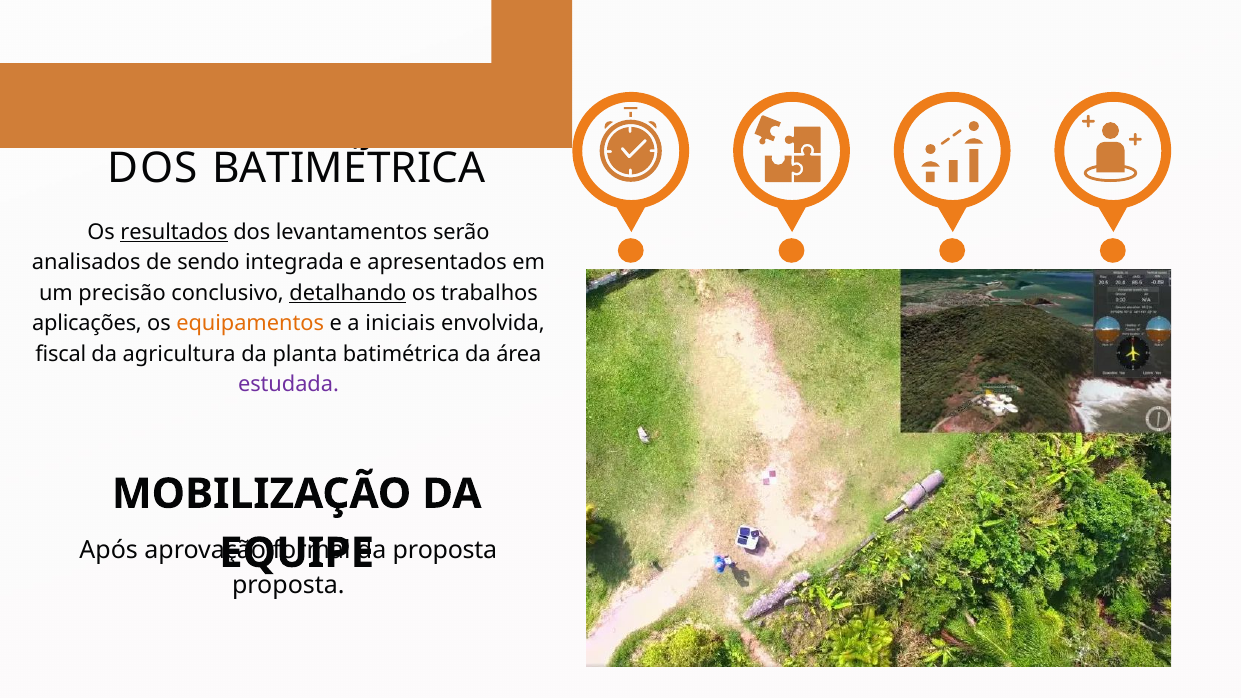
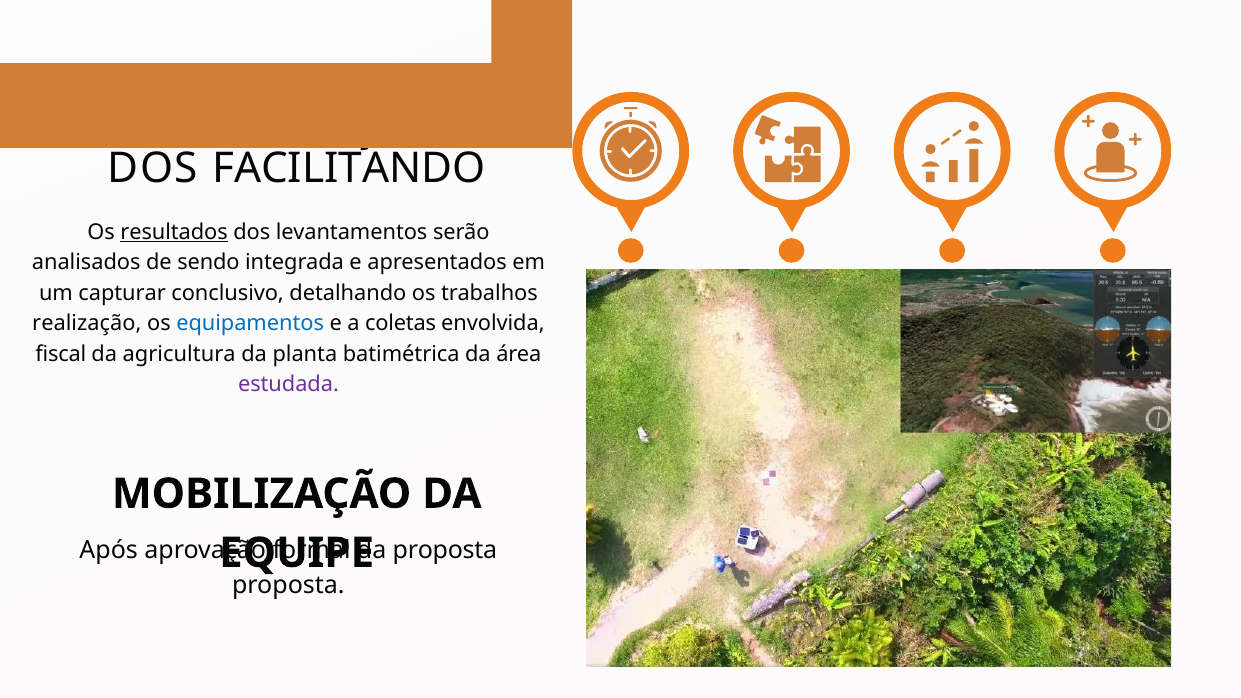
DOS BATIMÉTRICA: BATIMÉTRICA -> FACILITANDO
precisão: precisão -> capturar
detalhando underline: present -> none
aplicações: aplicações -> realização
equipamentos colour: orange -> blue
iniciais: iniciais -> coletas
